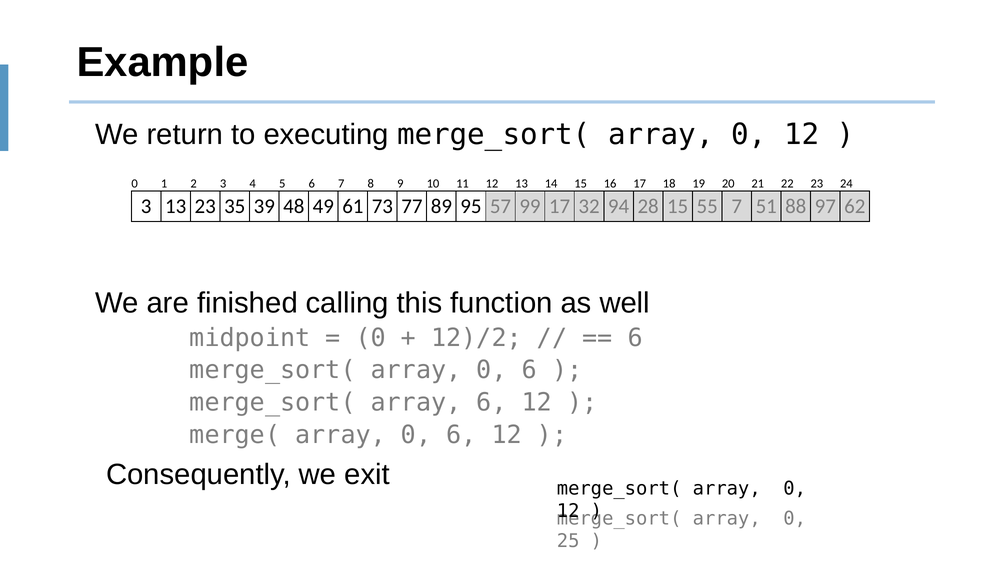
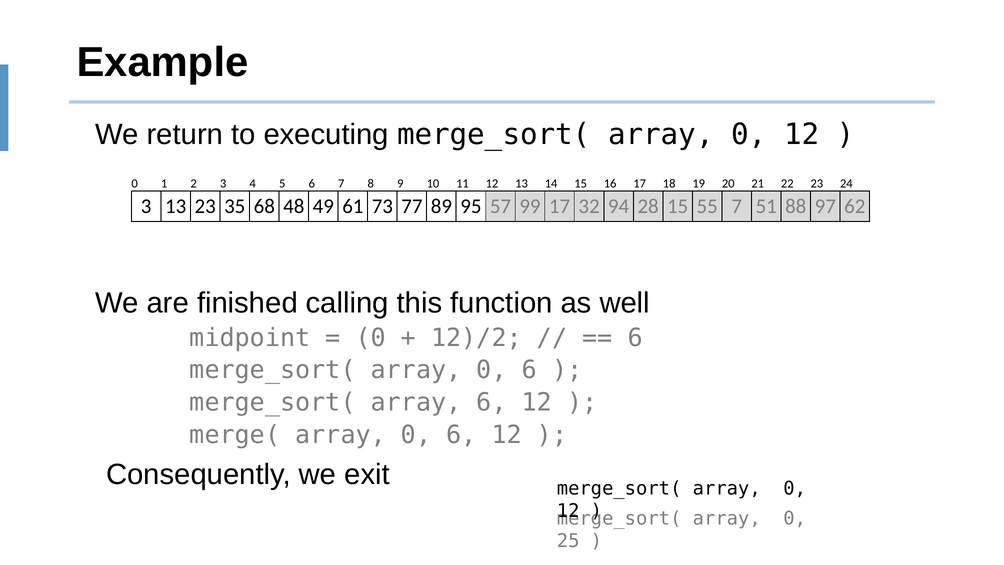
39: 39 -> 68
